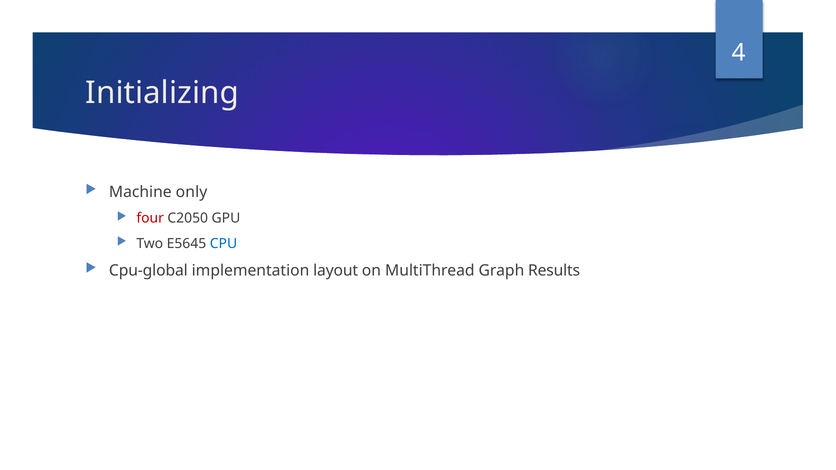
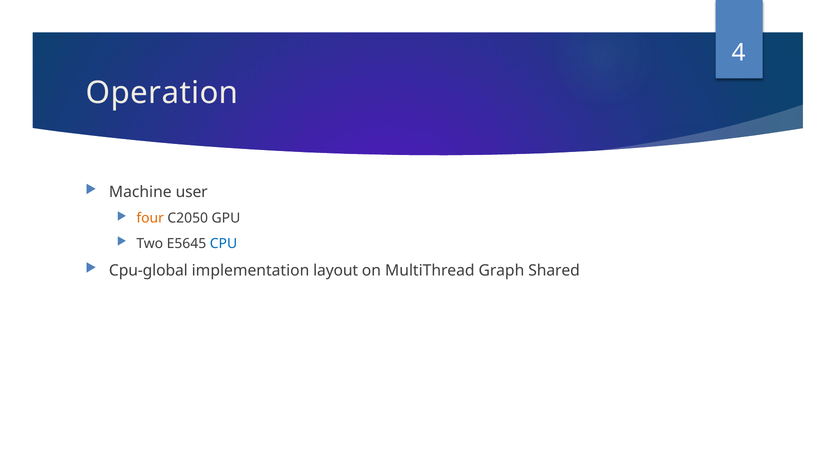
Initializing: Initializing -> Operation
only: only -> user
four colour: red -> orange
Results: Results -> Shared
